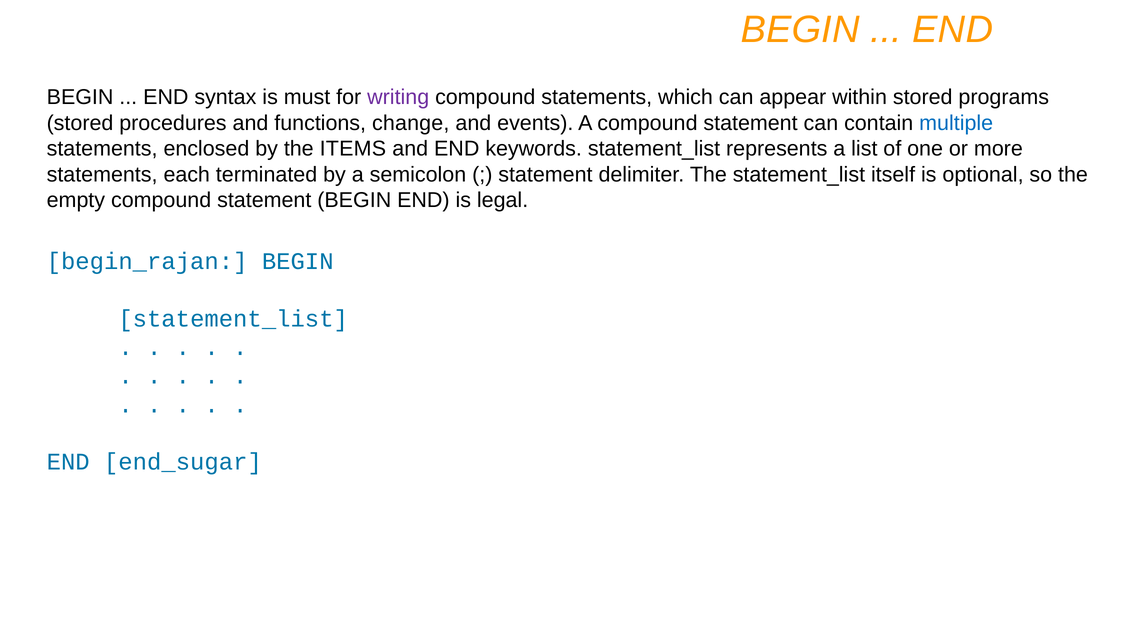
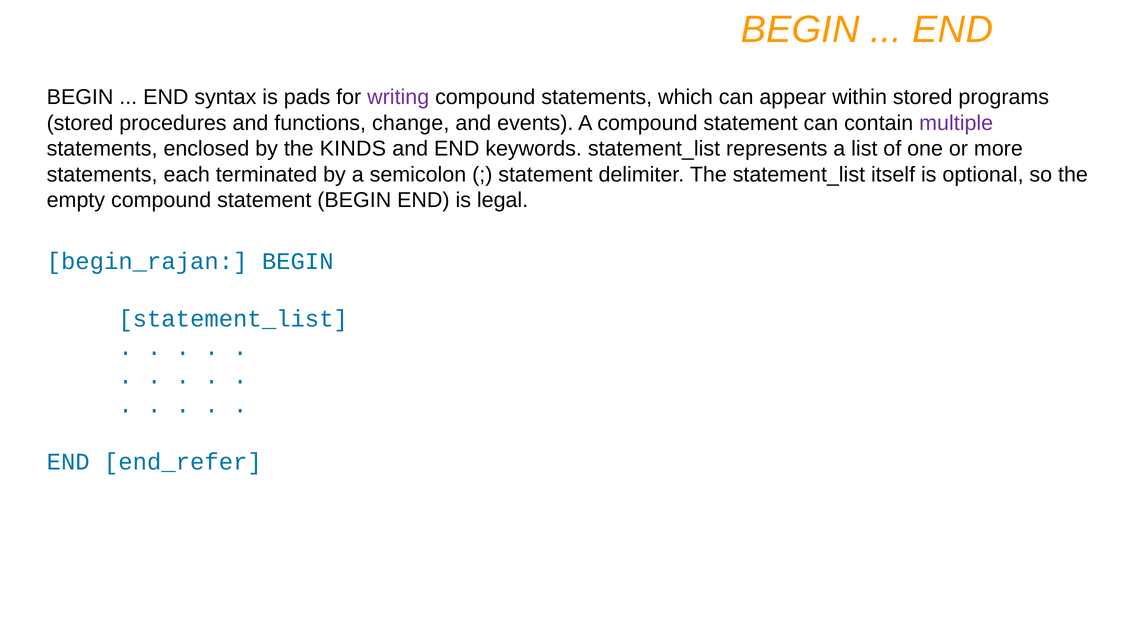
must: must -> pads
multiple colour: blue -> purple
ITEMS: ITEMS -> KINDS
end_sugar: end_sugar -> end_refer
